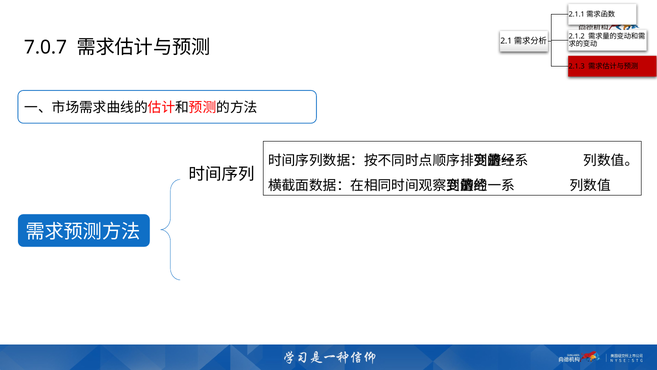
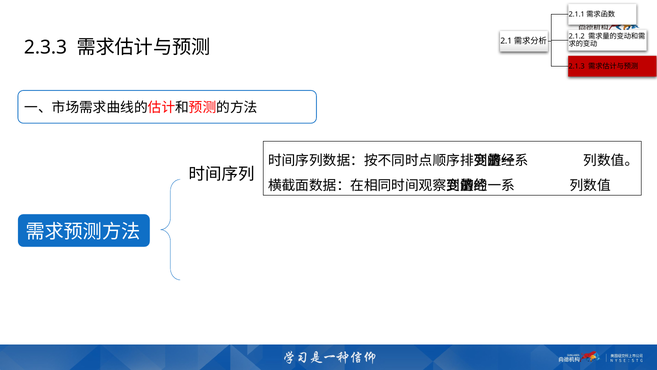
7.0.7: 7.0.7 -> 2.3.3
